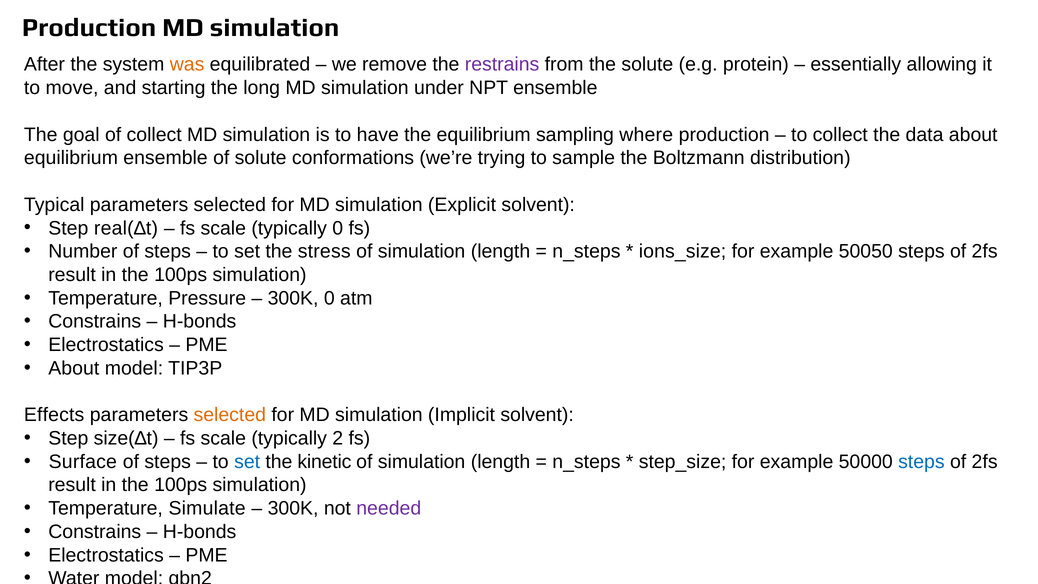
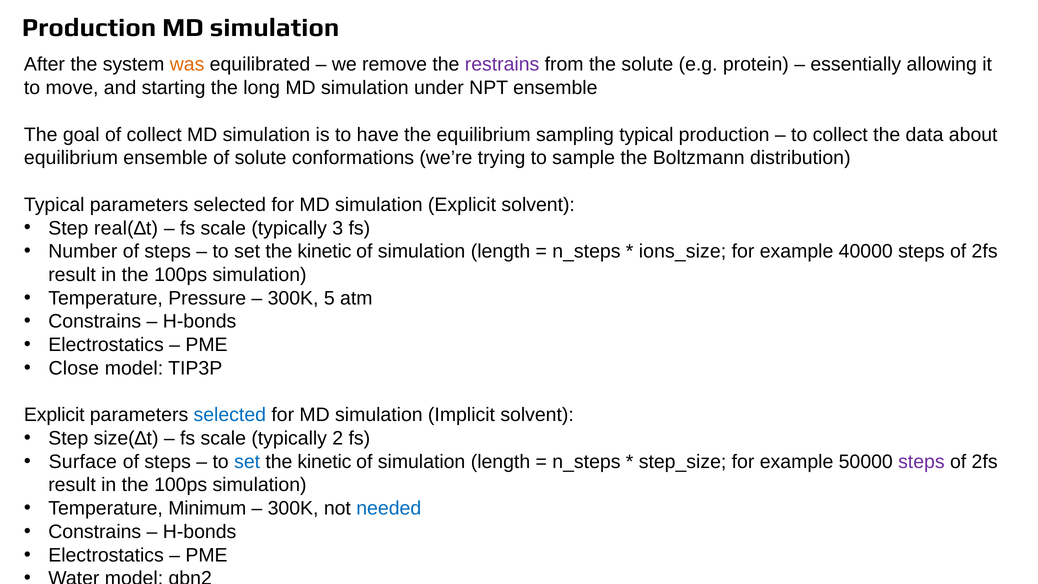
sampling where: where -> typical
typically 0: 0 -> 3
stress at (324, 251): stress -> kinetic
50050: 50050 -> 40000
300K 0: 0 -> 5
About at (74, 368): About -> Close
Effects at (54, 415): Effects -> Explicit
selected at (230, 415) colour: orange -> blue
steps at (921, 462) colour: blue -> purple
Simulate: Simulate -> Minimum
needed colour: purple -> blue
